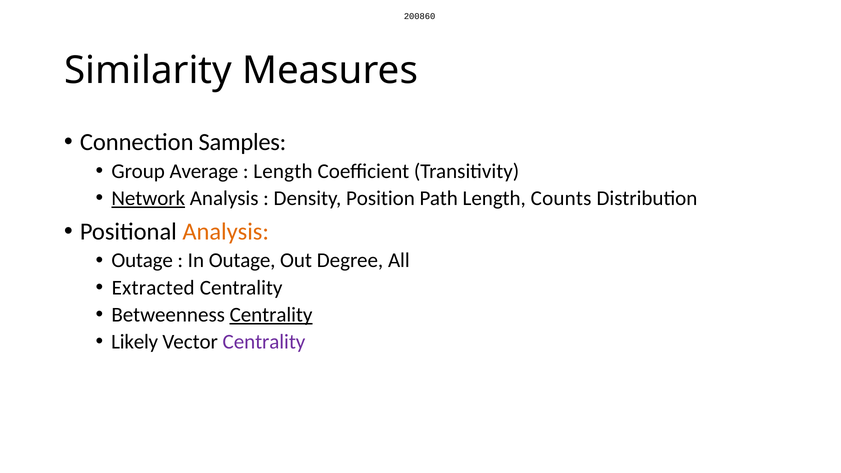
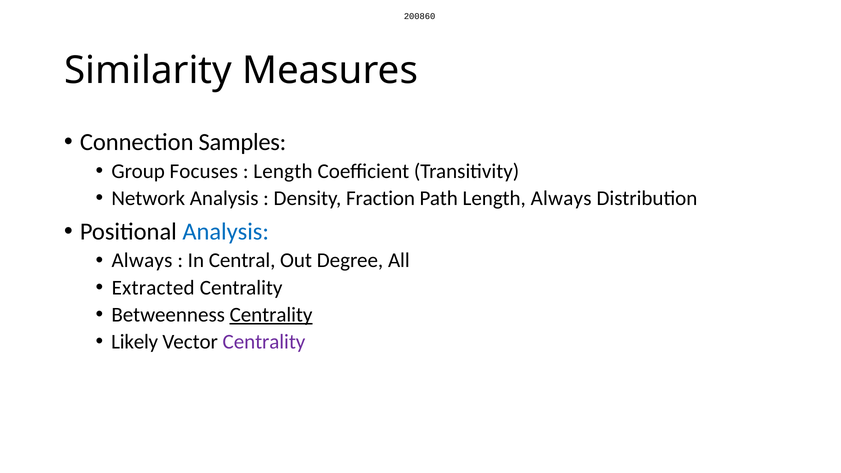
Average: Average -> Focuses
Network underline: present -> none
Position: Position -> Fraction
Length Counts: Counts -> Always
Analysis at (226, 232) colour: orange -> blue
Outage at (142, 261): Outage -> Always
In Outage: Outage -> Central
